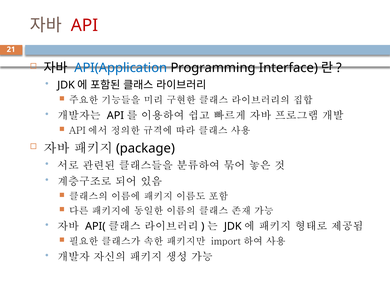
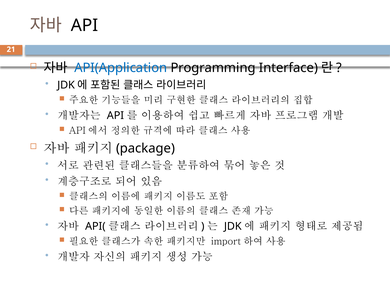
API at (85, 25) colour: red -> black
